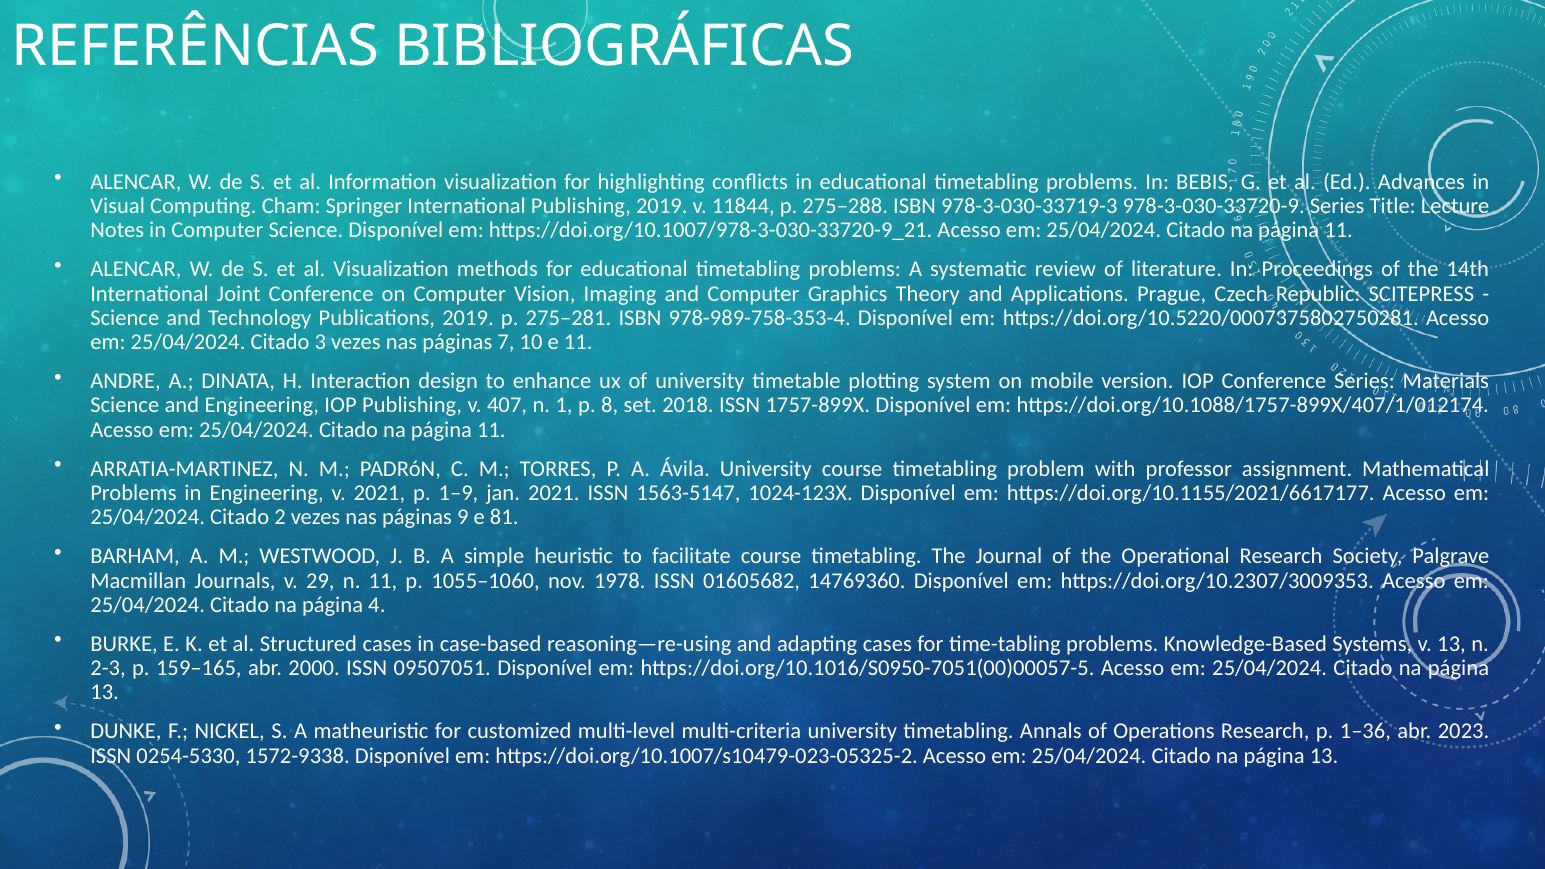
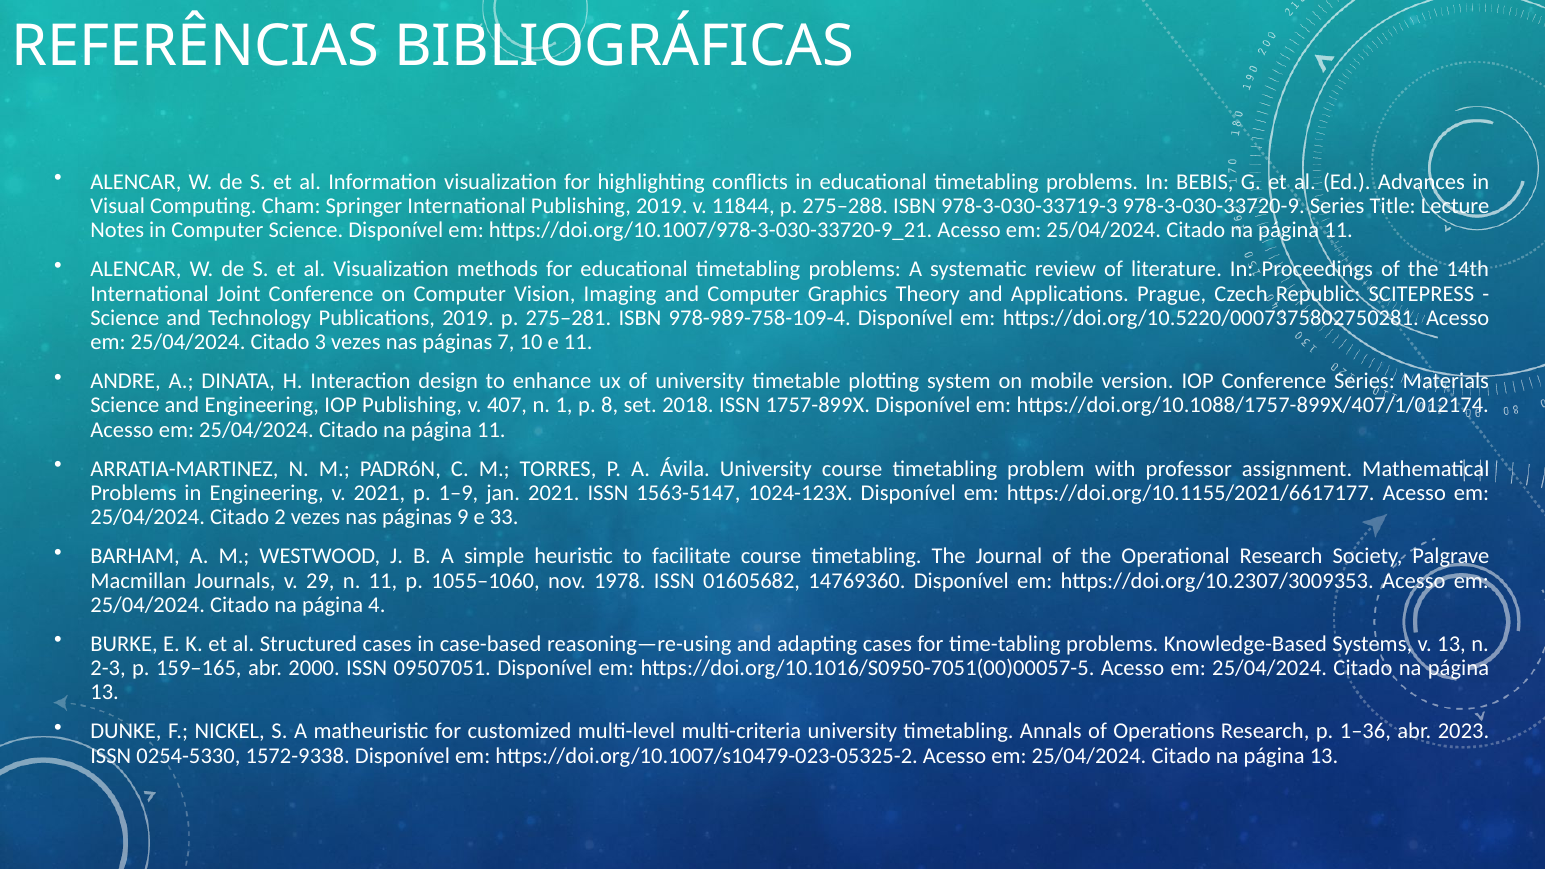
978-989-758-353-4: 978-989-758-353-4 -> 978-989-758-109-4
81: 81 -> 33
